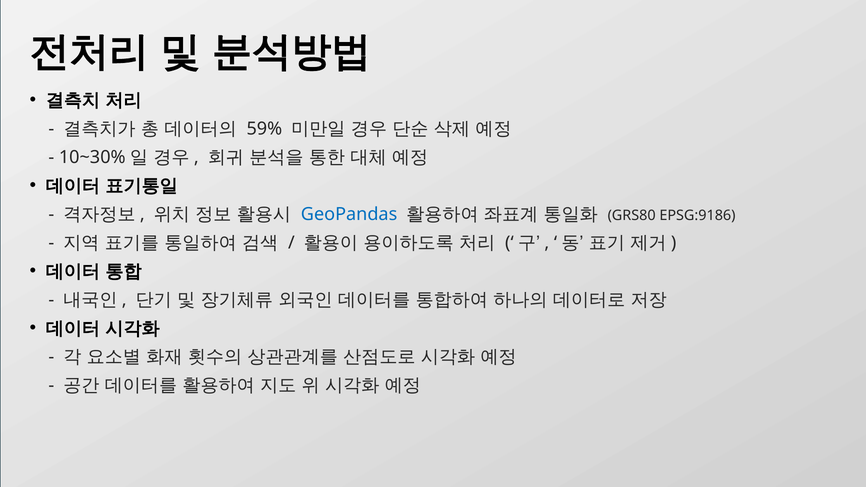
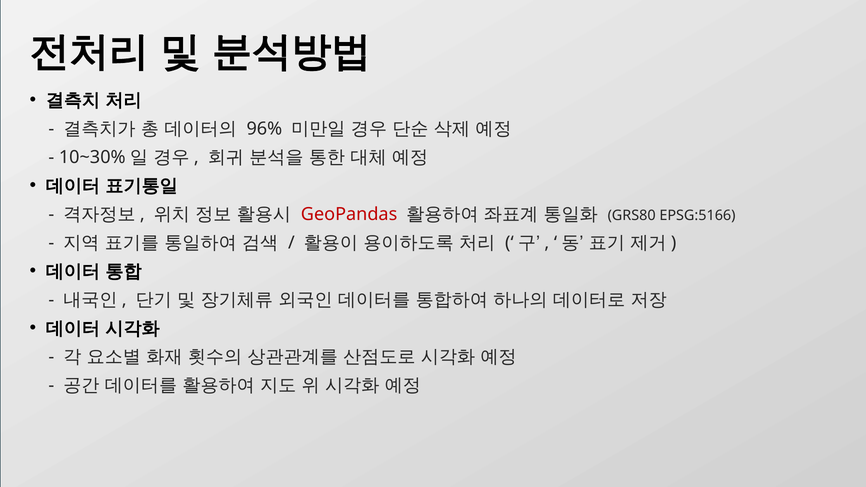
59%: 59% -> 96%
GeoPandas colour: blue -> red
EPSG:9186: EPSG:9186 -> EPSG:5166
